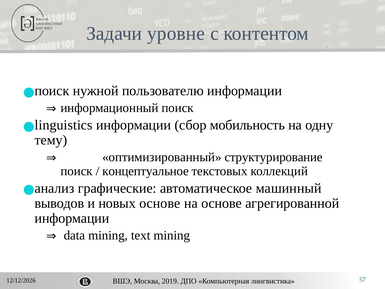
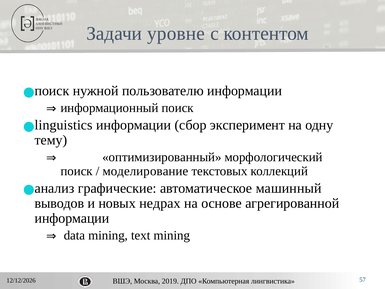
мобильность: мобильность -> эксперимент
структурирование: структурирование -> морфологический
концептуальное: концептуальное -> моделирование
новых основе: основе -> недрах
